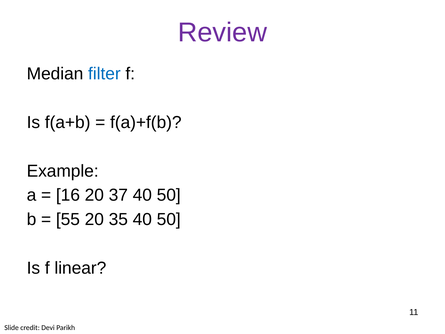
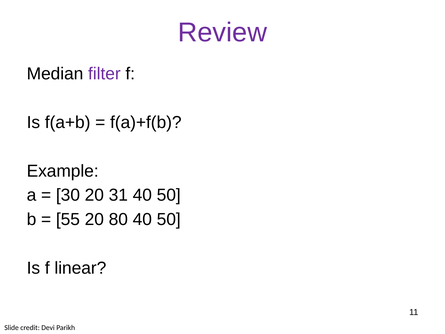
filter colour: blue -> purple
16: 16 -> 30
37: 37 -> 31
35: 35 -> 80
